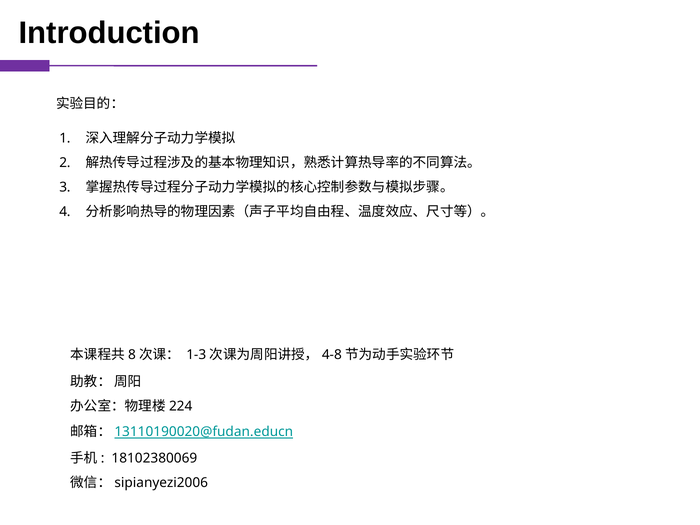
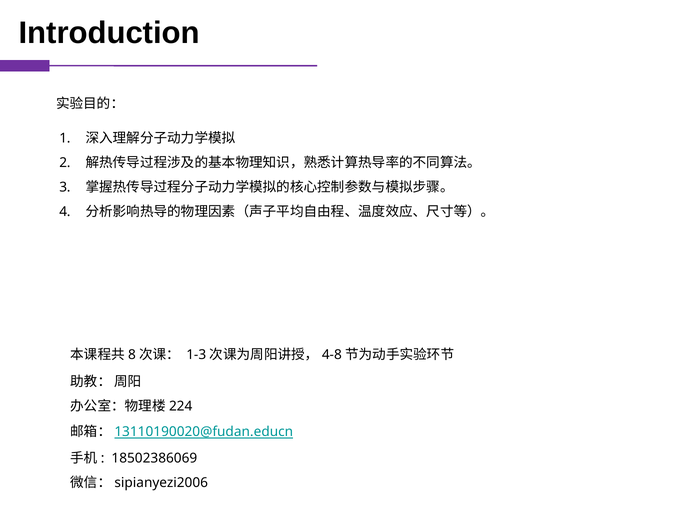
18102380069: 18102380069 -> 18502386069
